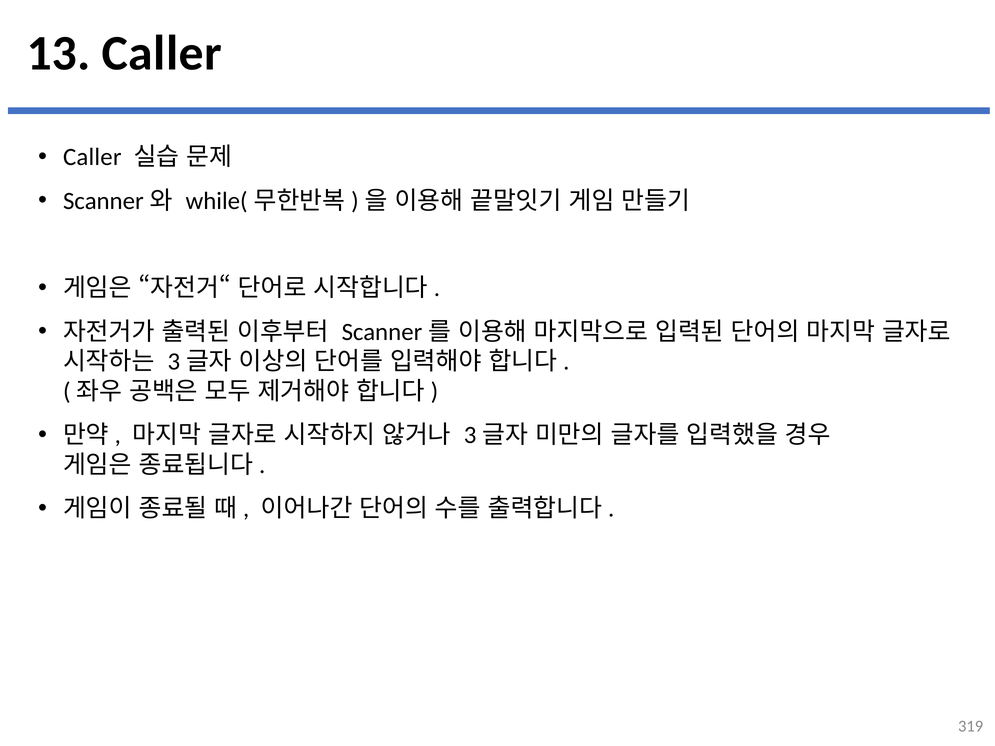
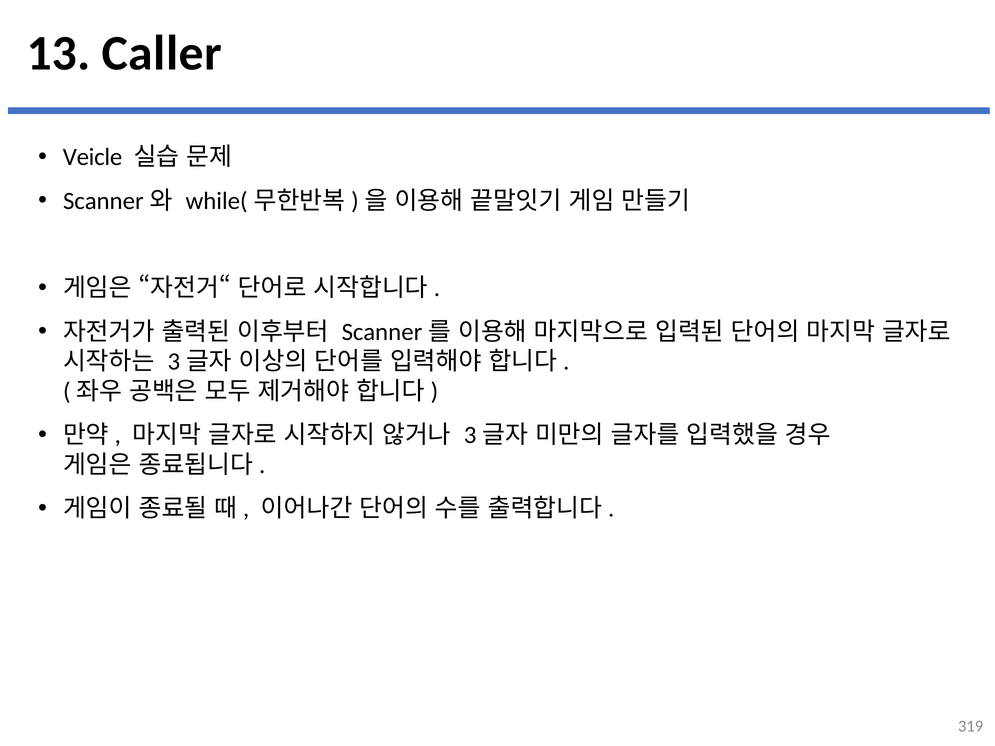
Caller at (92, 157): Caller -> Veicle
